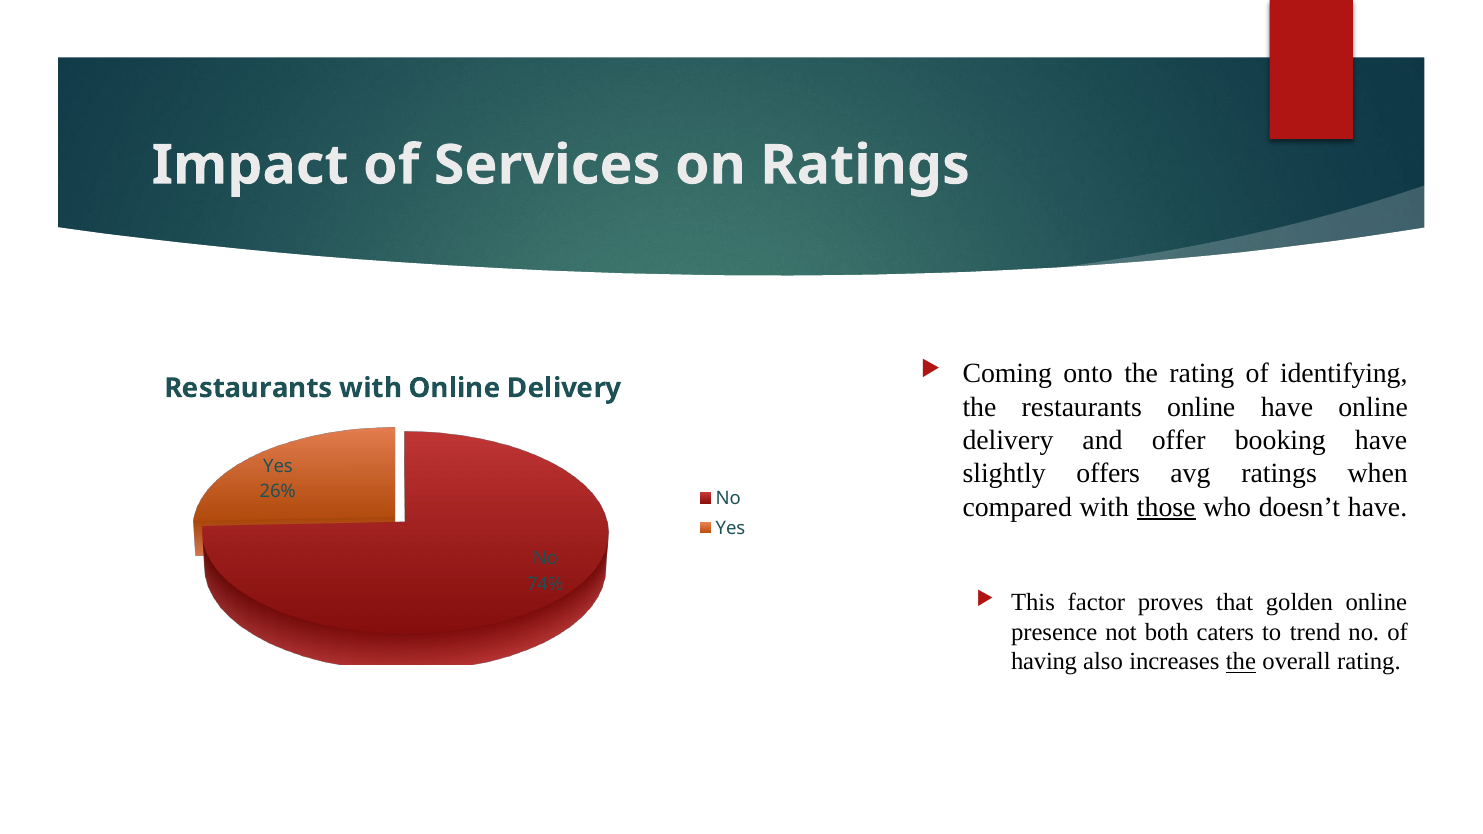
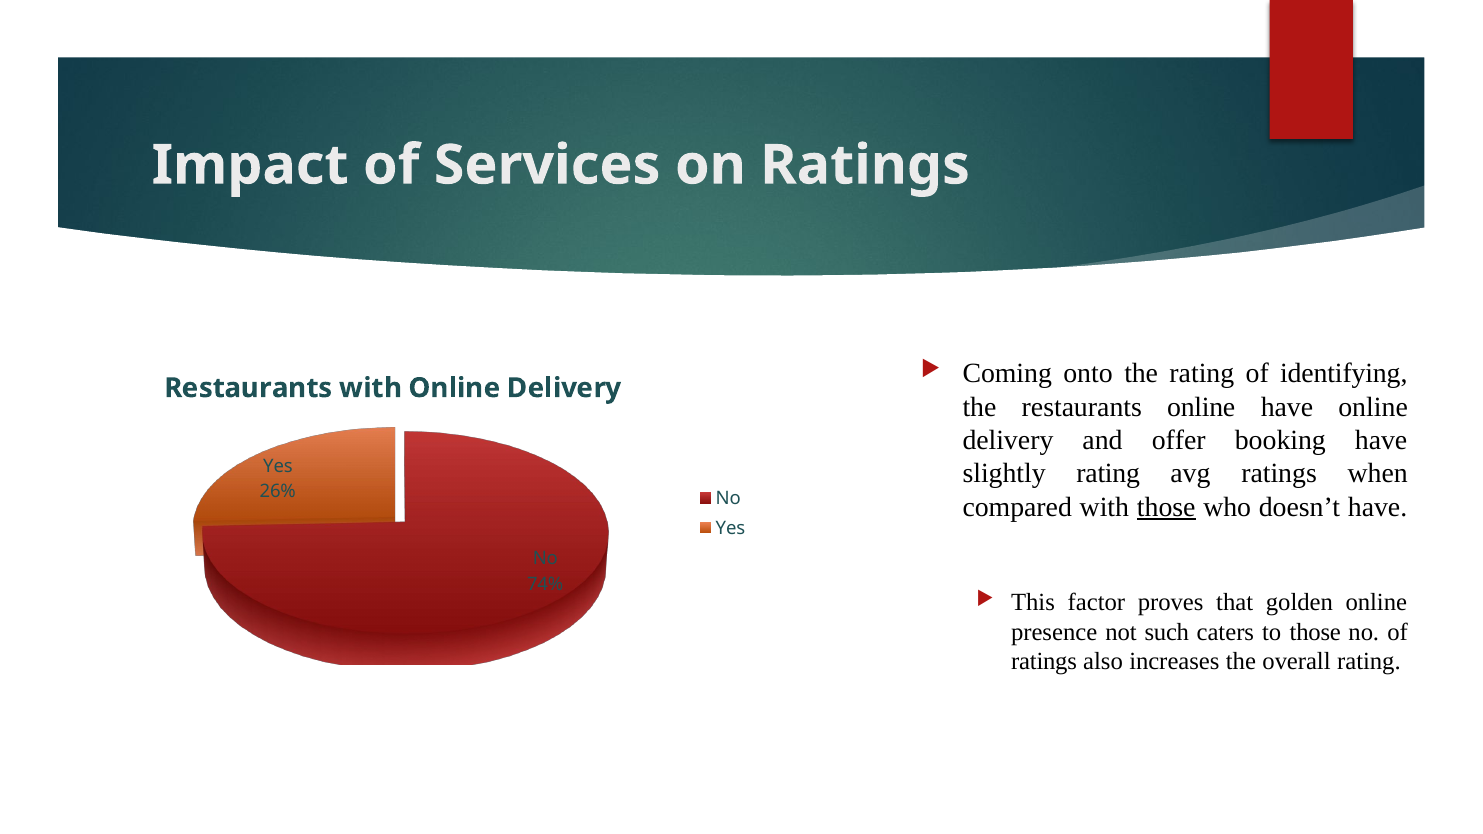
slightly offers: offers -> rating
both: both -> such
to trend: trend -> those
having at (1044, 662): having -> ratings
the at (1241, 662) underline: present -> none
